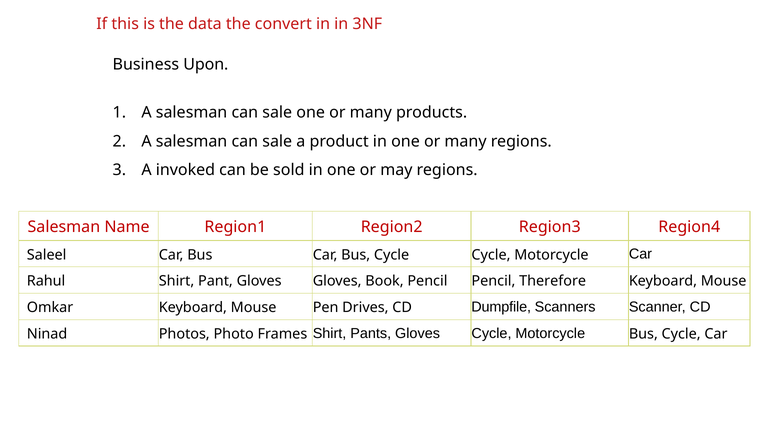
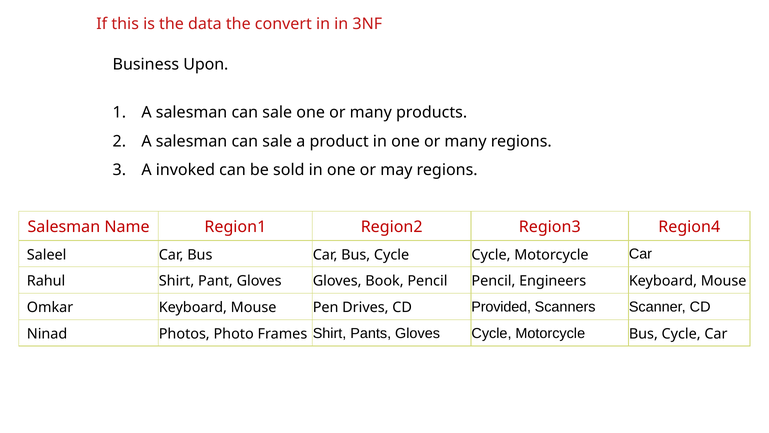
Therefore: Therefore -> Engineers
Dumpfile: Dumpfile -> Provided
